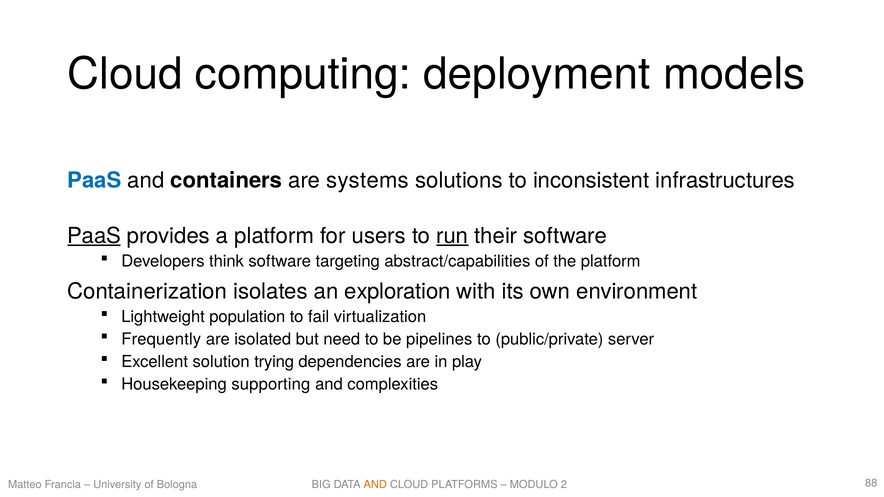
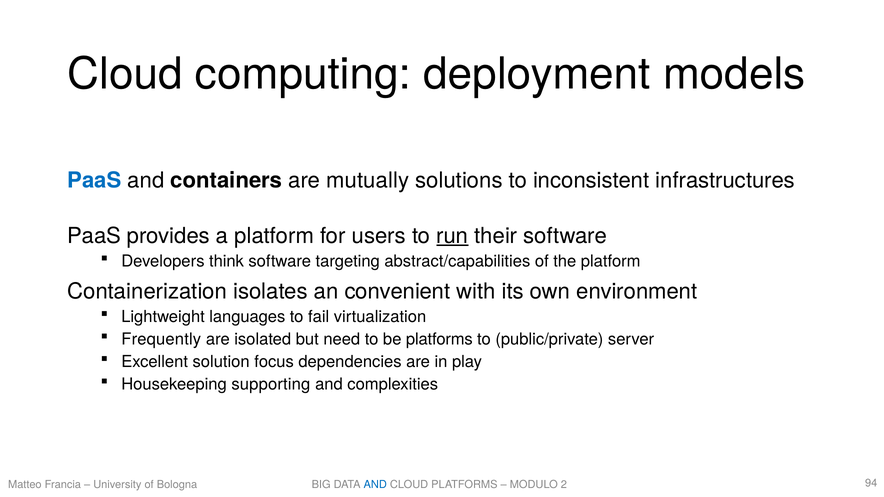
systems: systems -> mutually
PaaS at (94, 236) underline: present -> none
exploration: exploration -> convenient
population: population -> languages
be pipelines: pipelines -> platforms
trying: trying -> focus
AND at (375, 485) colour: orange -> blue
88: 88 -> 94
